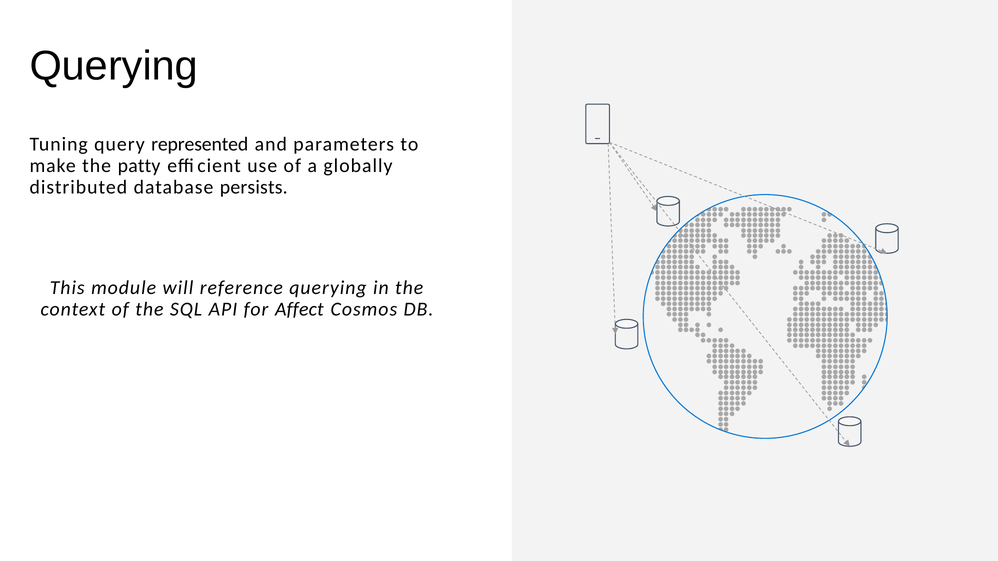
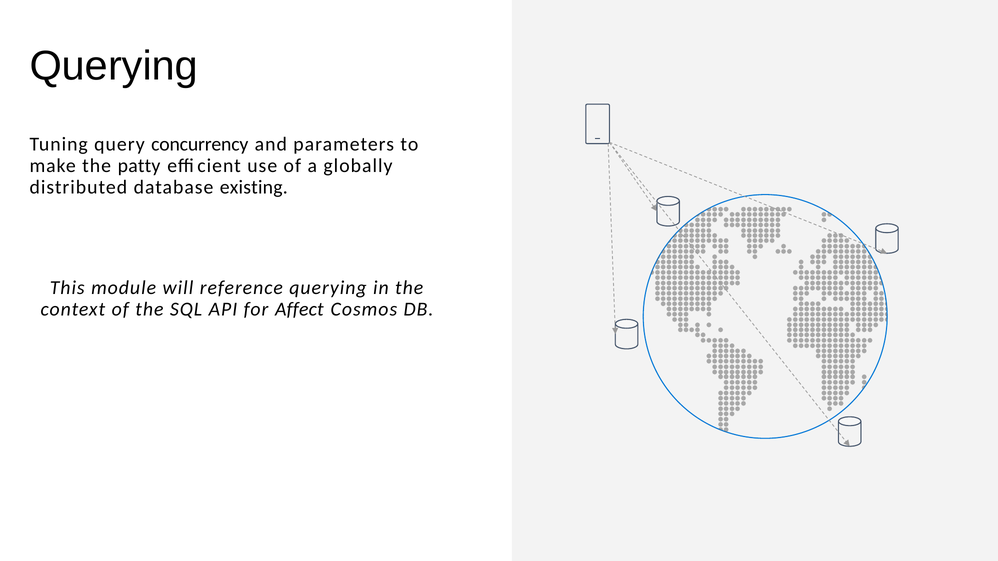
represented: represented -> concurrency
persists: persists -> existing
